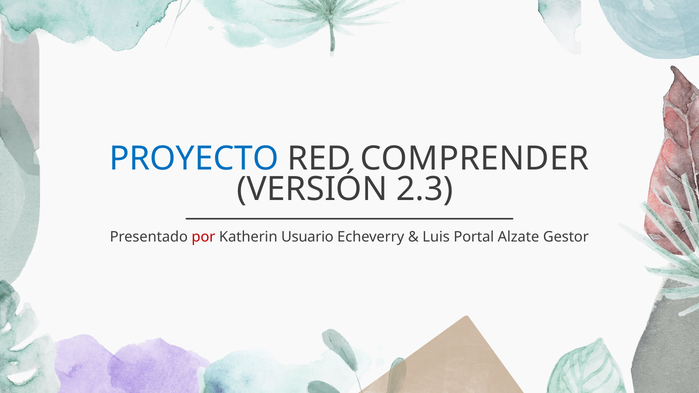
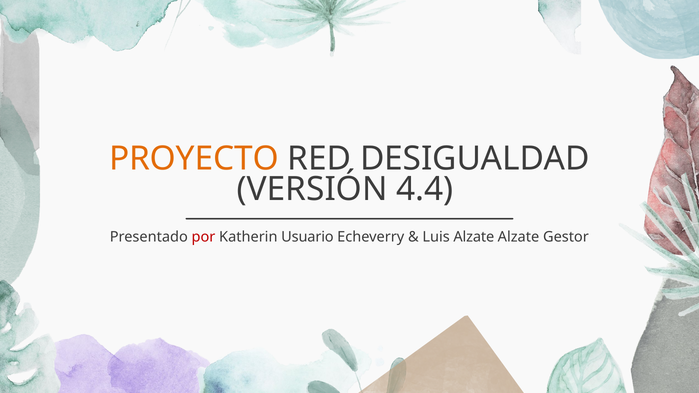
PROYECTO colour: blue -> orange
COMPRENDER: COMPRENDER -> DESIGUALDAD
2.3: 2.3 -> 4.4
Luis Portal: Portal -> Alzate
